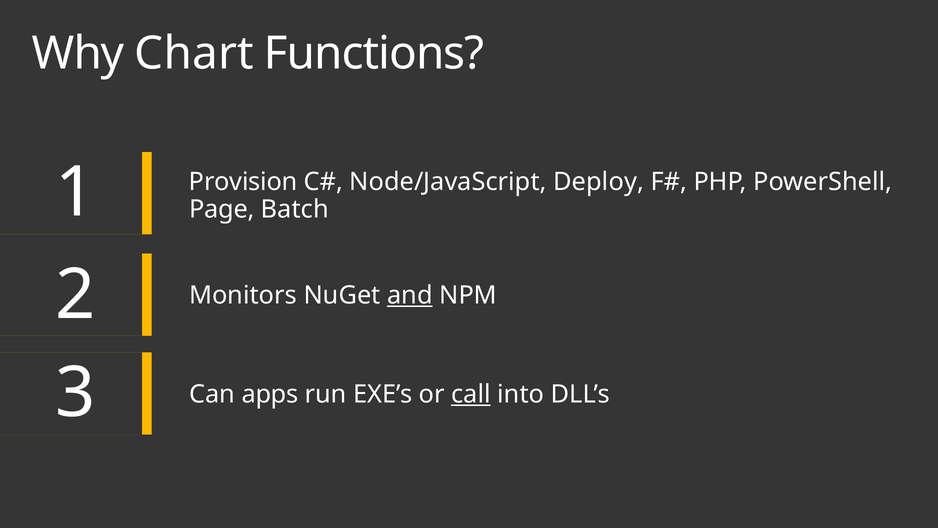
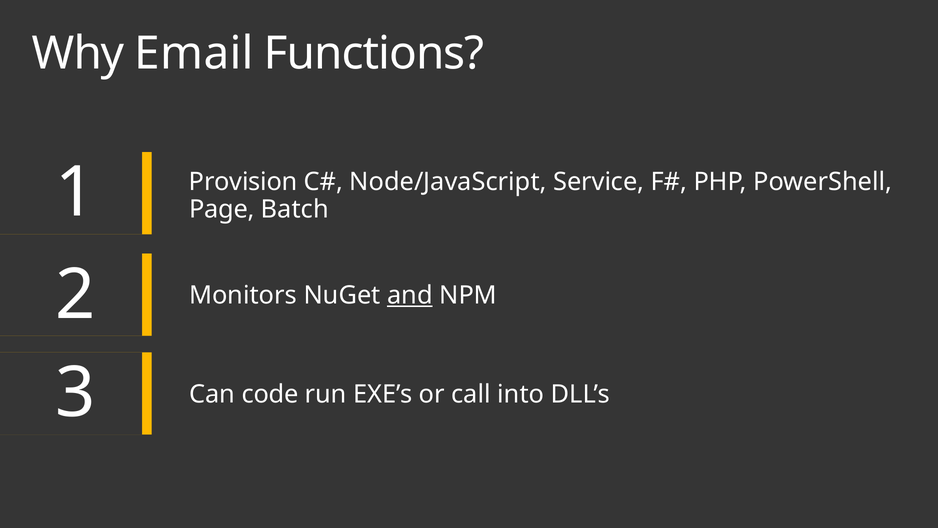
Chart: Chart -> Email
Deploy: Deploy -> Service
apps: apps -> code
call underline: present -> none
